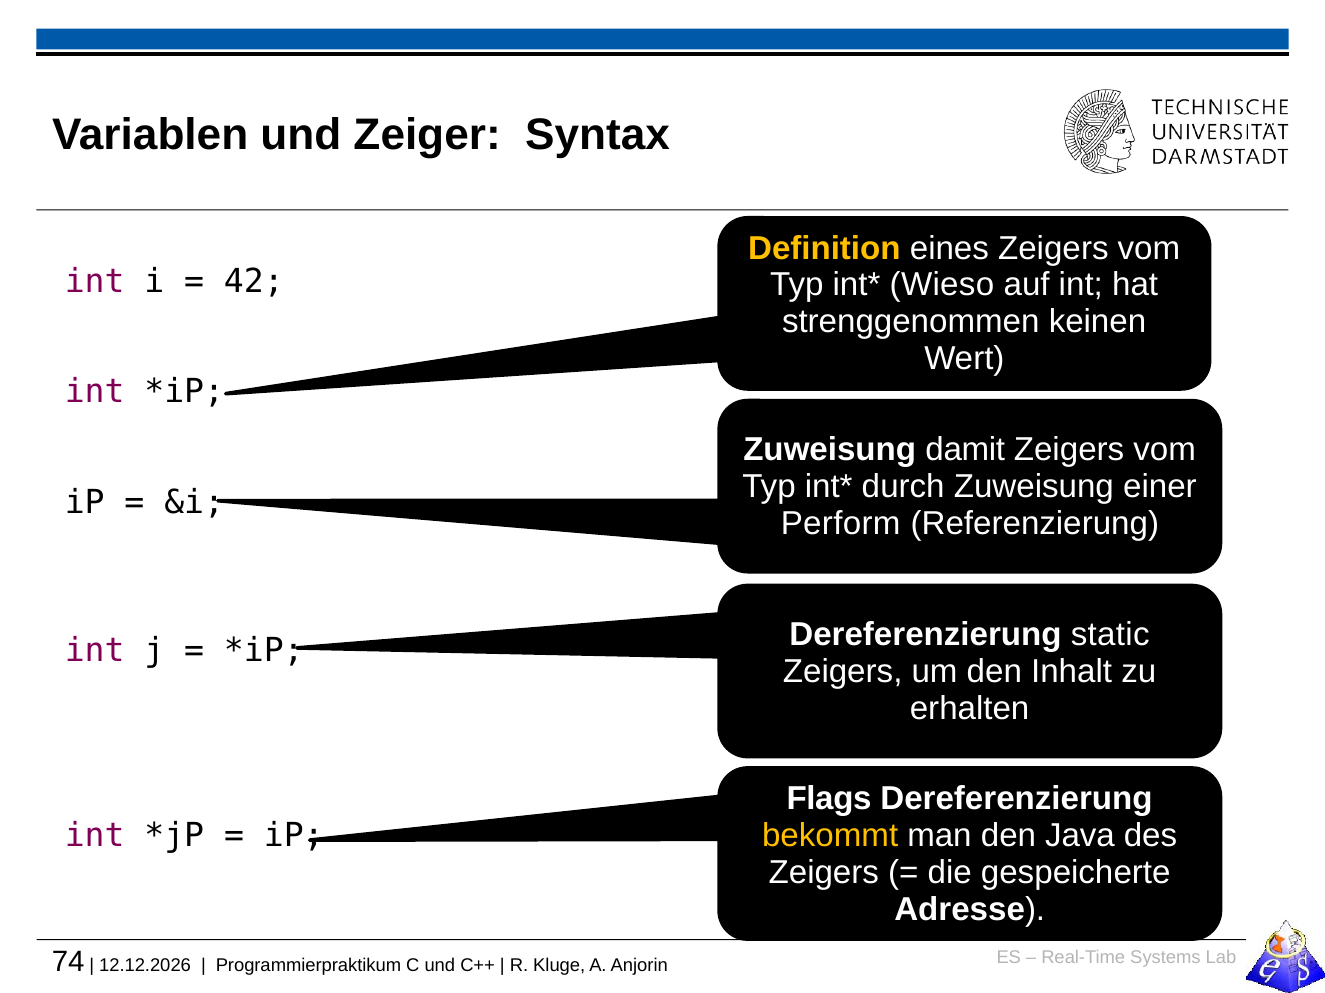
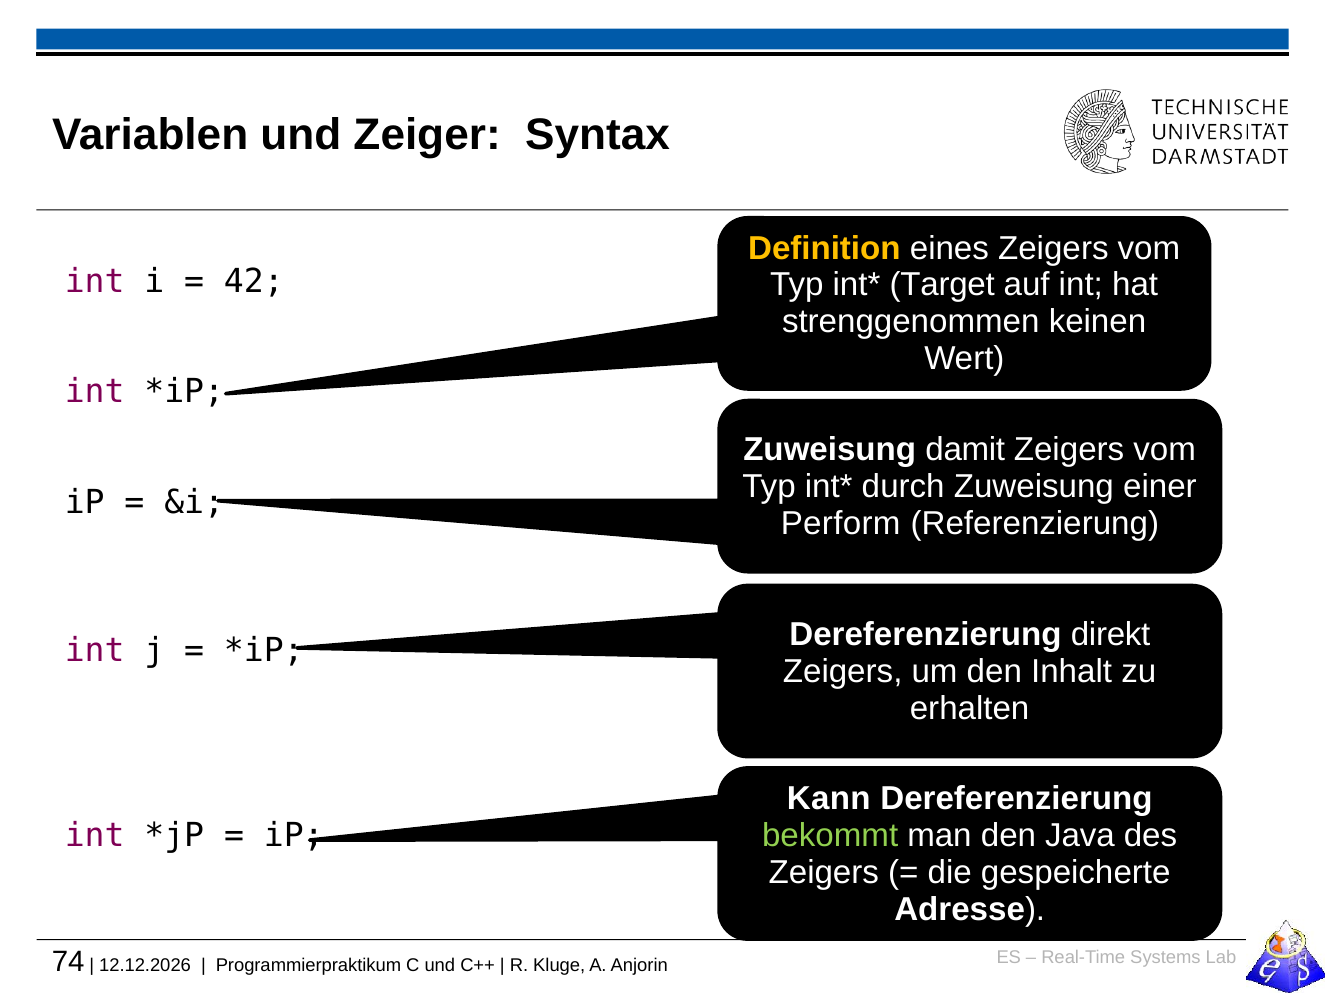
Wieso: Wieso -> Target
static: static -> direkt
Flags: Flags -> Kann
bekommt colour: yellow -> light green
